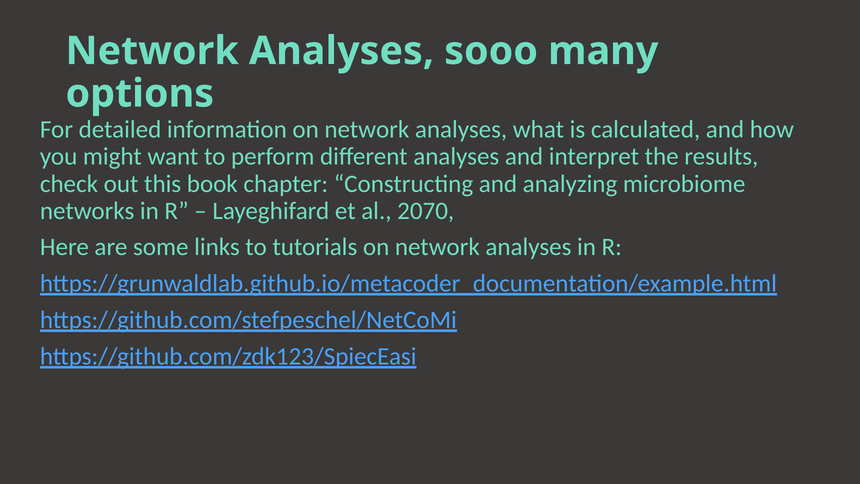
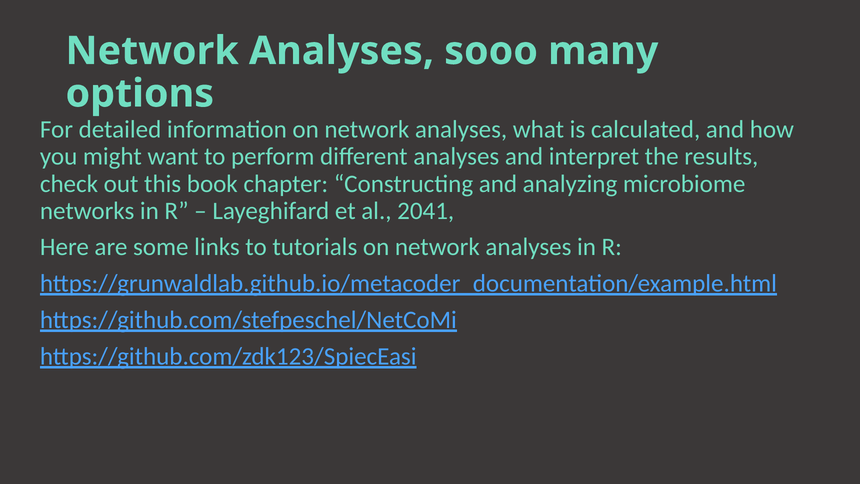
2070: 2070 -> 2041
